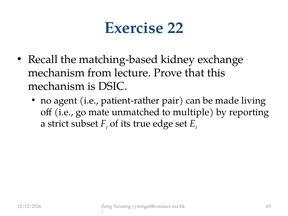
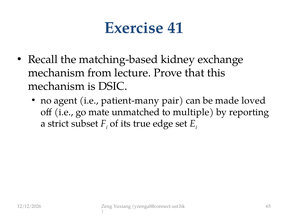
22: 22 -> 41
patient-rather: patient-rather -> patient-many
living: living -> loved
